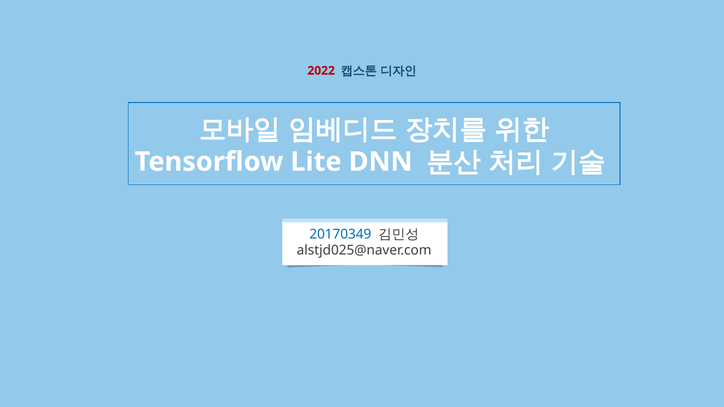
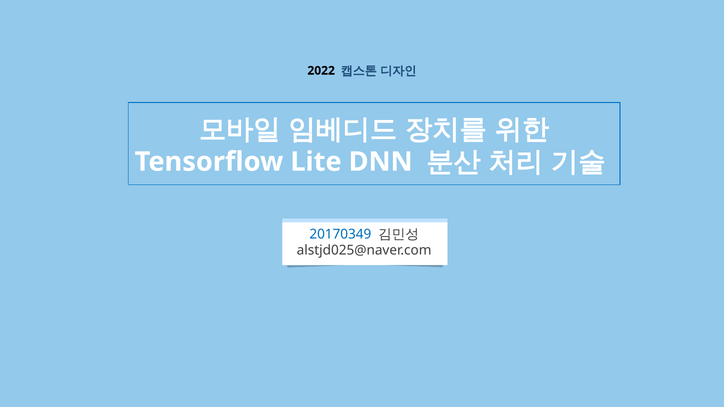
2022 colour: red -> black
